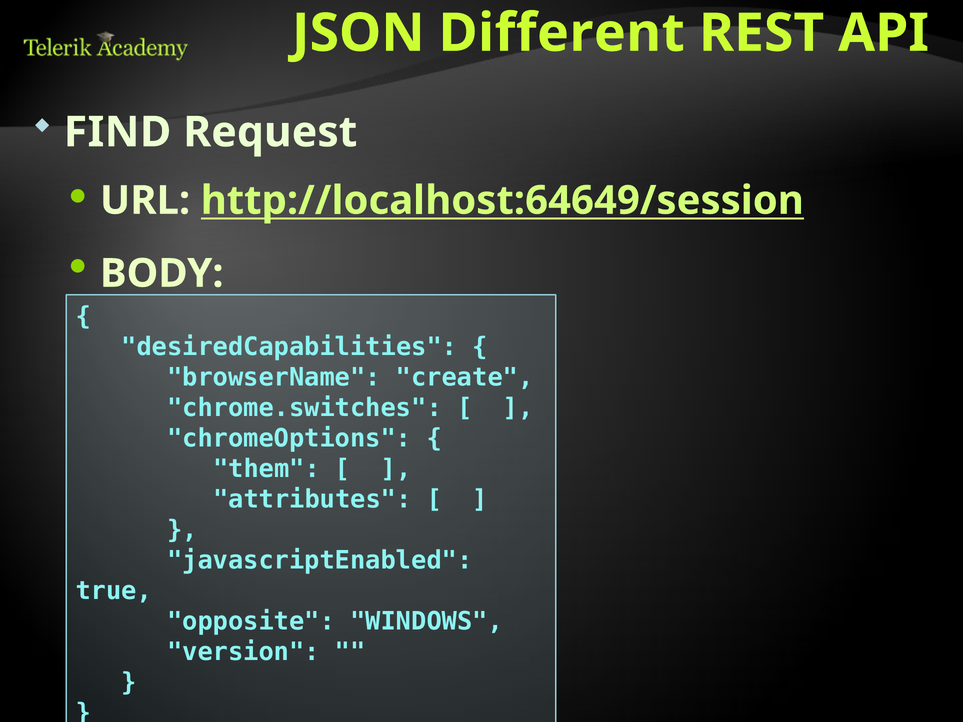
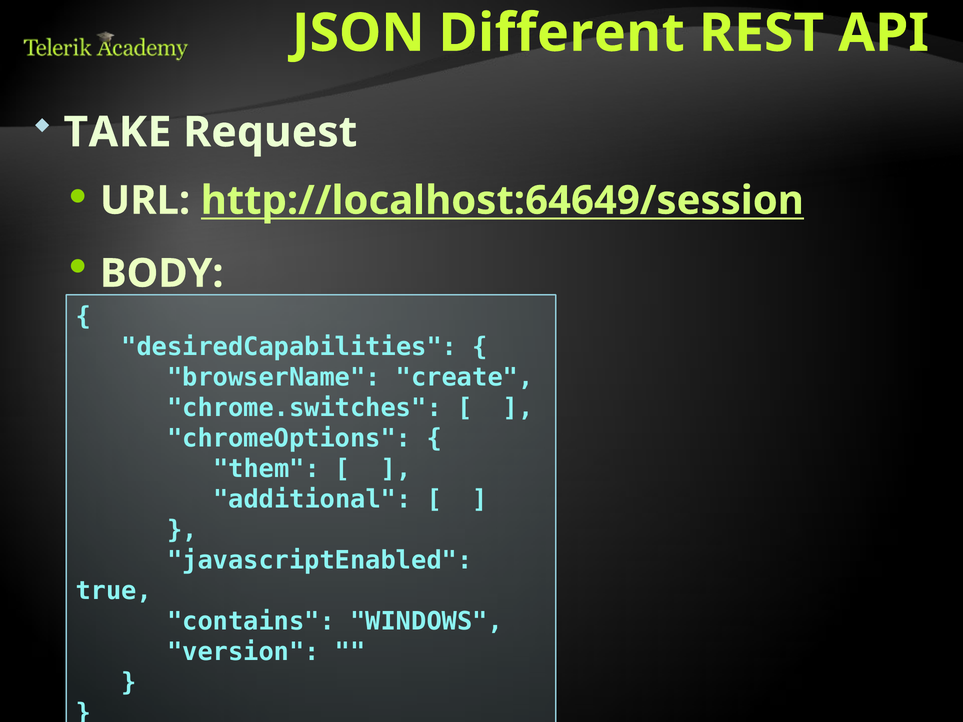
FIND: FIND -> TAKE
attributes: attributes -> additional
opposite: opposite -> contains
